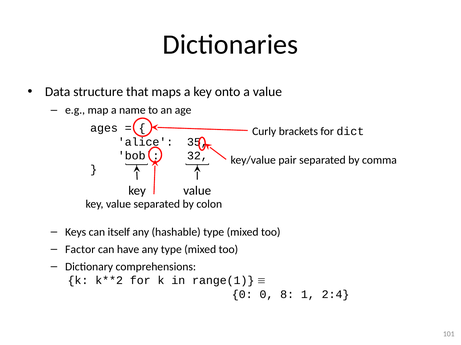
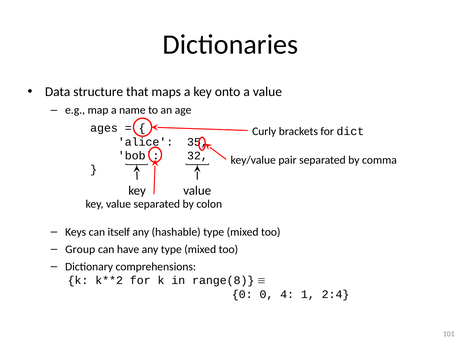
Factor: Factor -> Group
range(1: range(1 -> range(8
8: 8 -> 4
